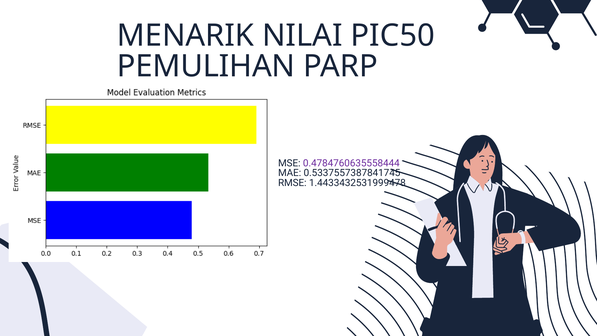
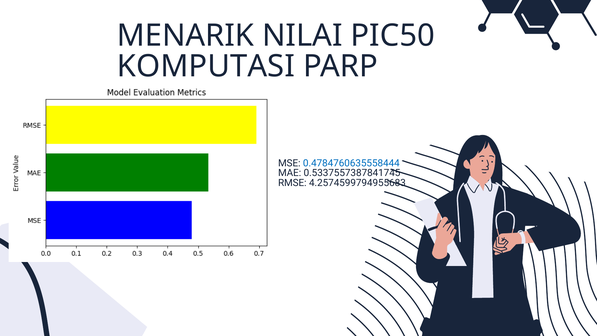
PEMULIHAN: PEMULIHAN -> KOMPUTASI
0.4784760635558444 colour: purple -> blue
1.4433432531999478: 1.4433432531999478 -> 4.2574599794955683
